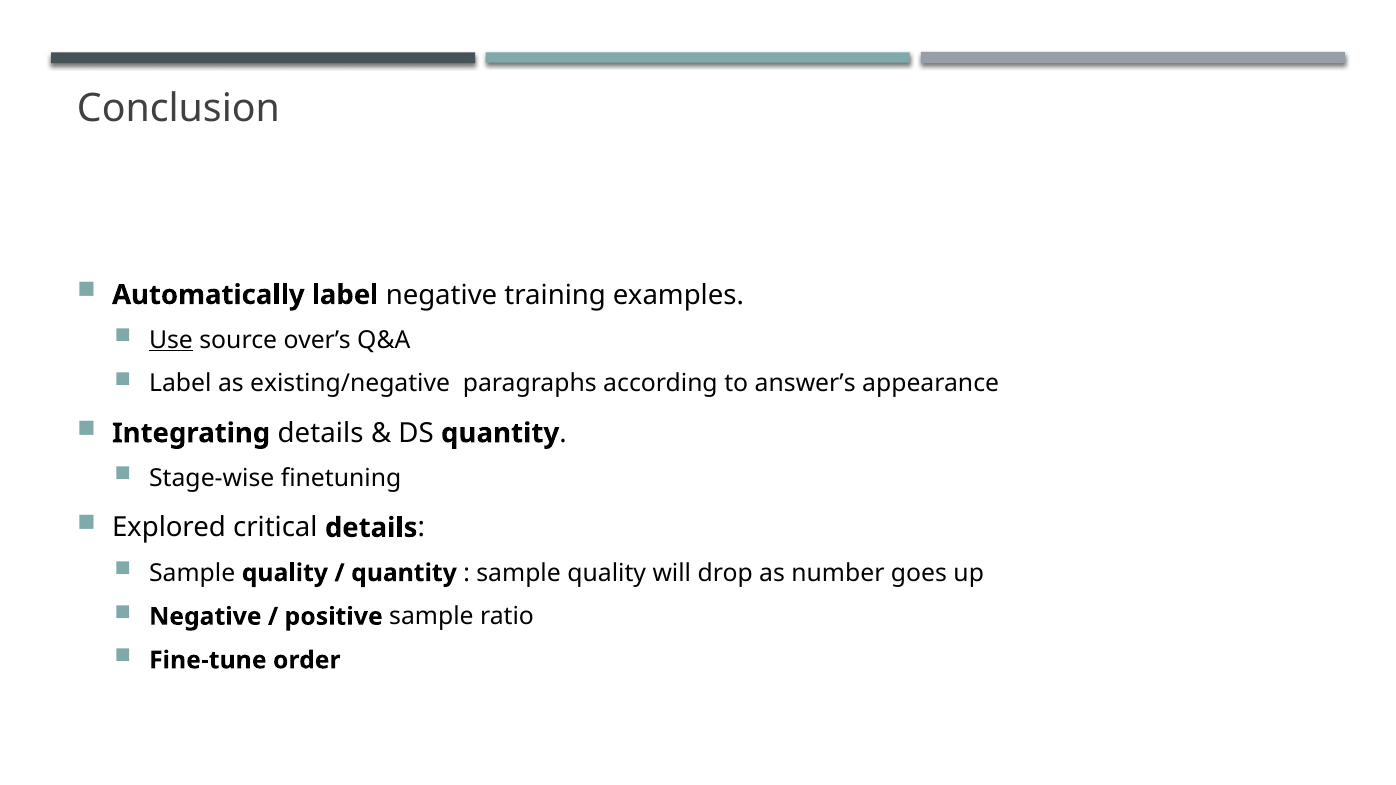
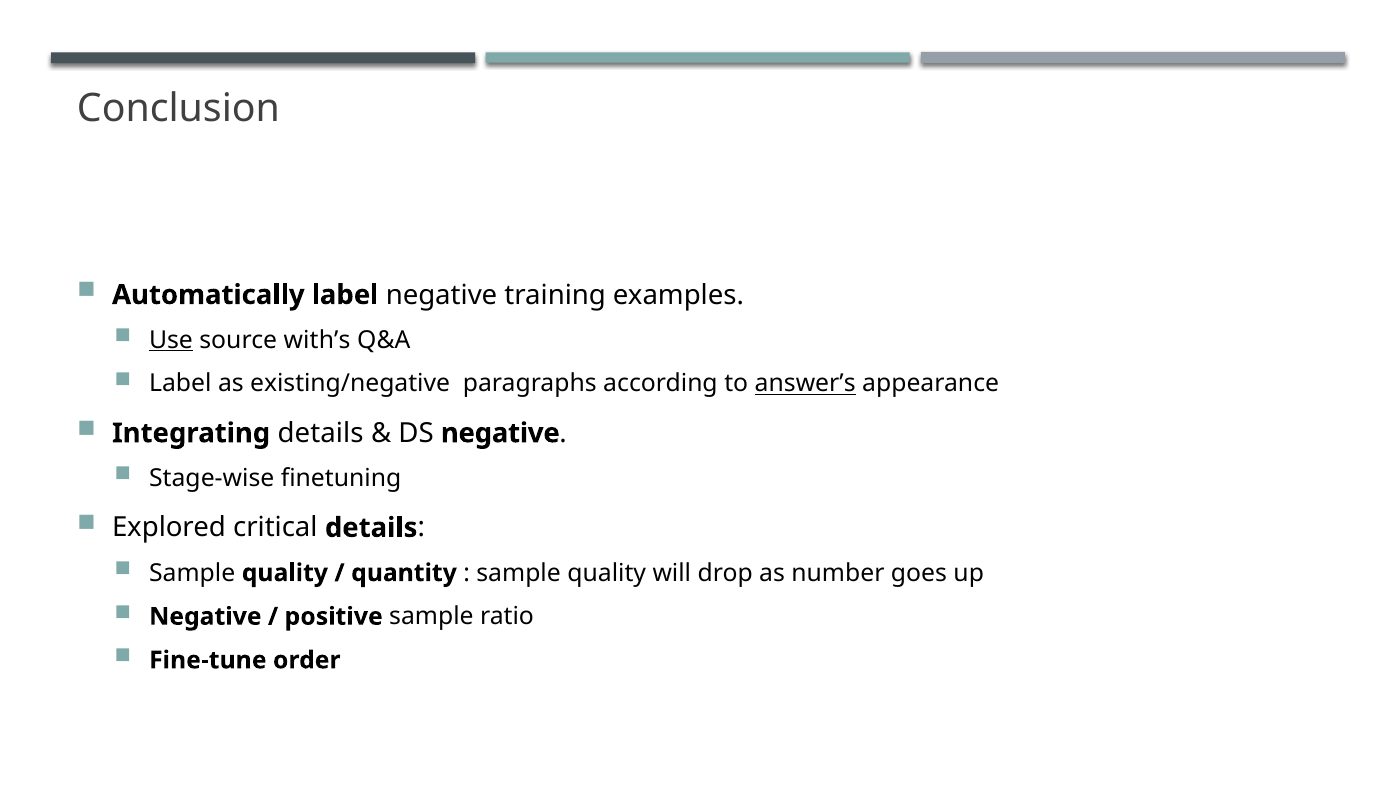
over’s: over’s -> with’s
answer’s underline: none -> present
DS quantity: quantity -> negative
